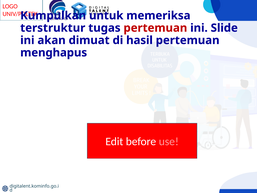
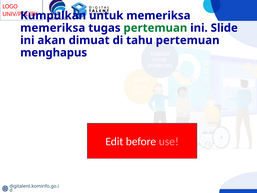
terstruktur at (53, 28): terstruktur -> memeriksa
pertemuan at (155, 28) colour: red -> green
hasil: hasil -> tahu
